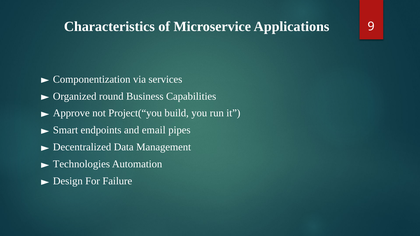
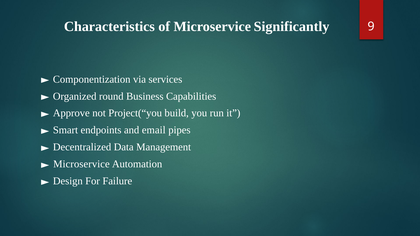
Applications: Applications -> Significantly
Technologies at (81, 164): Technologies -> Microservice
